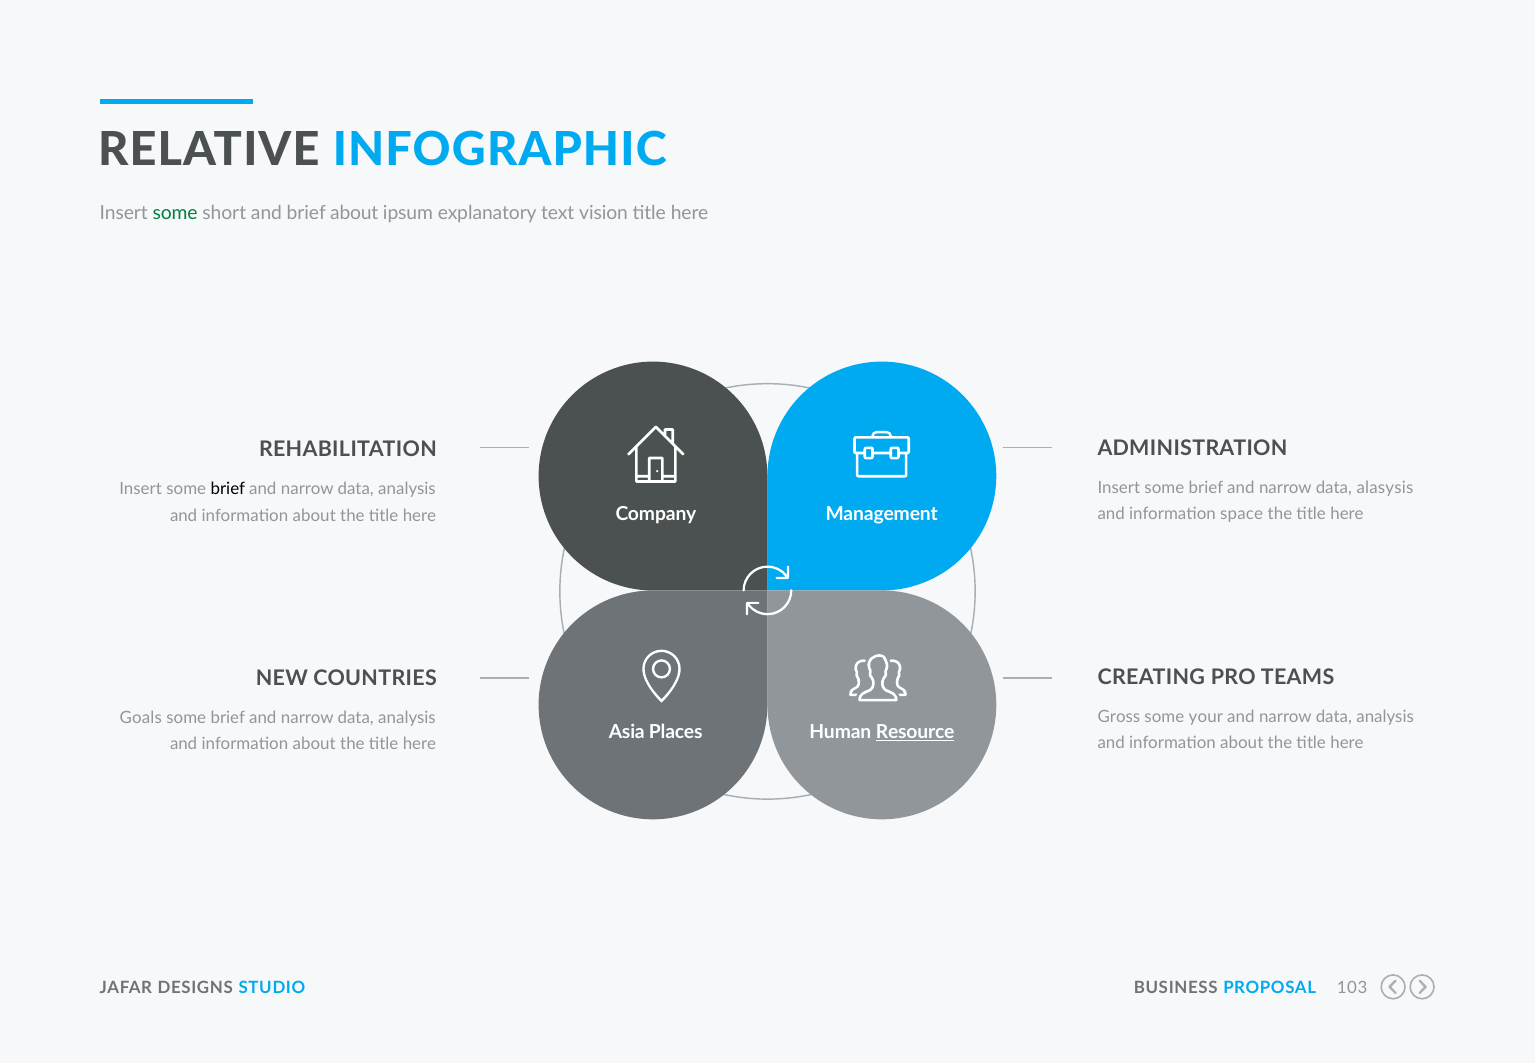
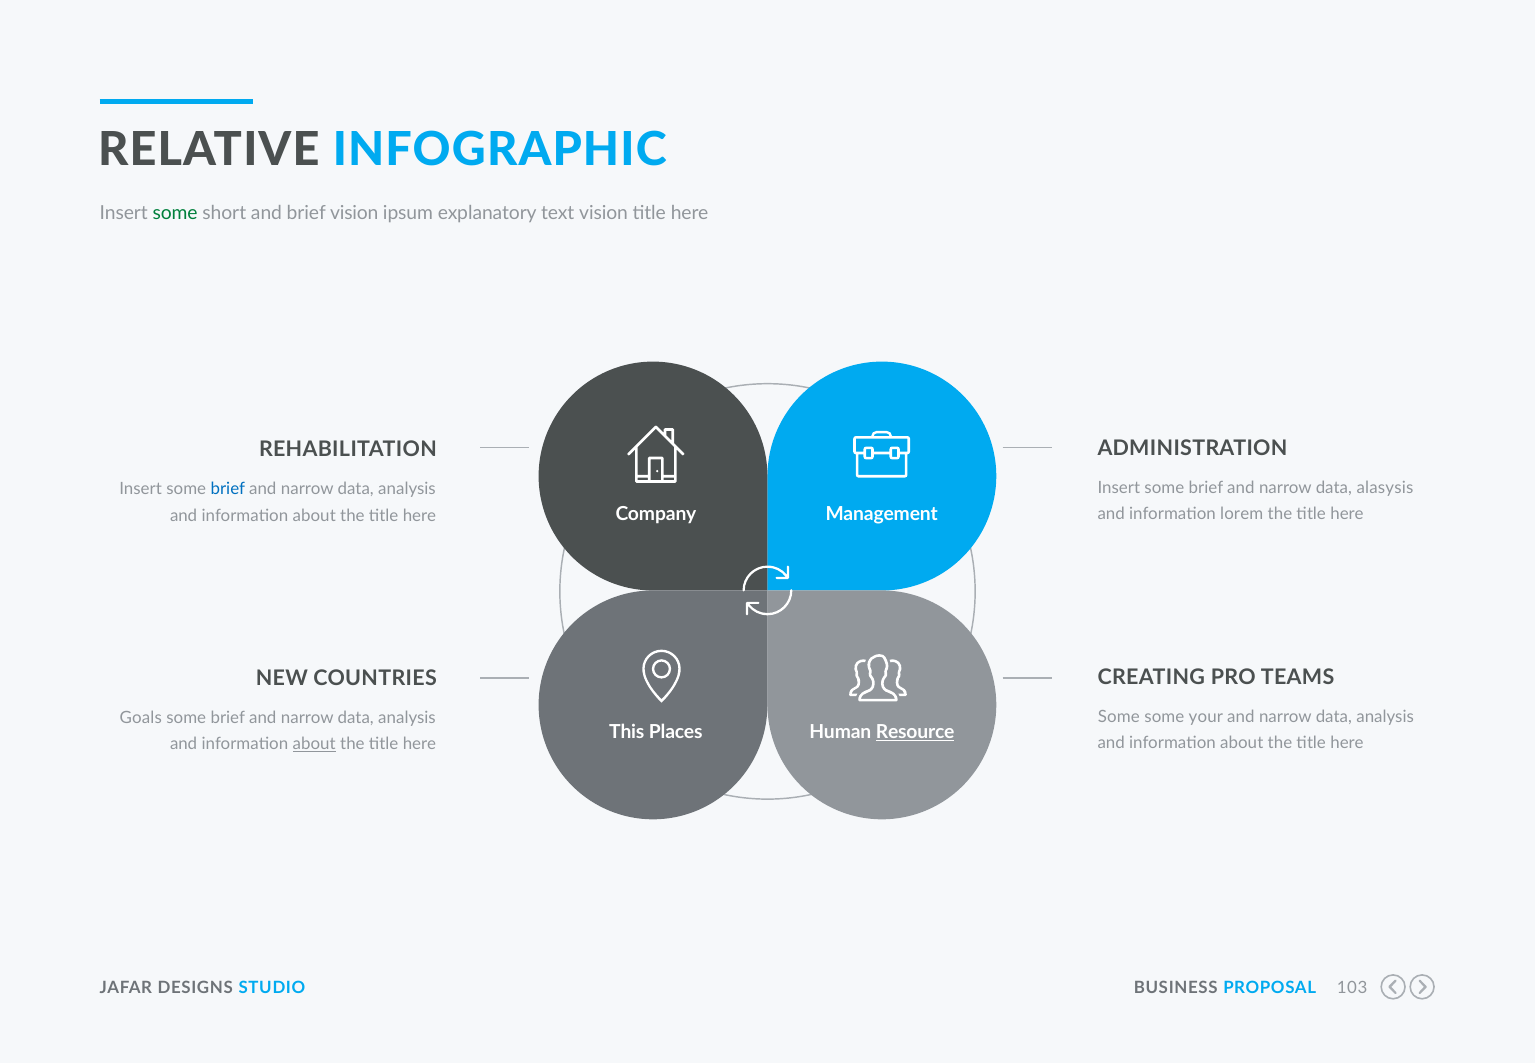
brief about: about -> vision
brief at (228, 489) colour: black -> blue
space: space -> lorem
Gross at (1119, 716): Gross -> Some
Asia: Asia -> This
about at (314, 744) underline: none -> present
